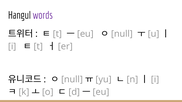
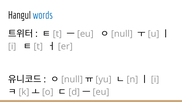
words colour: purple -> blue
